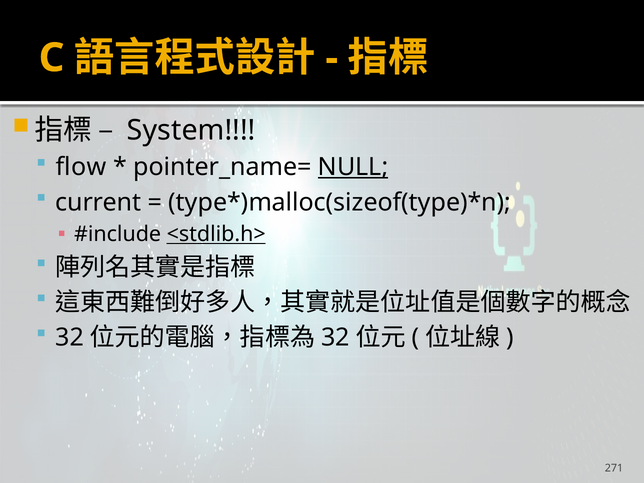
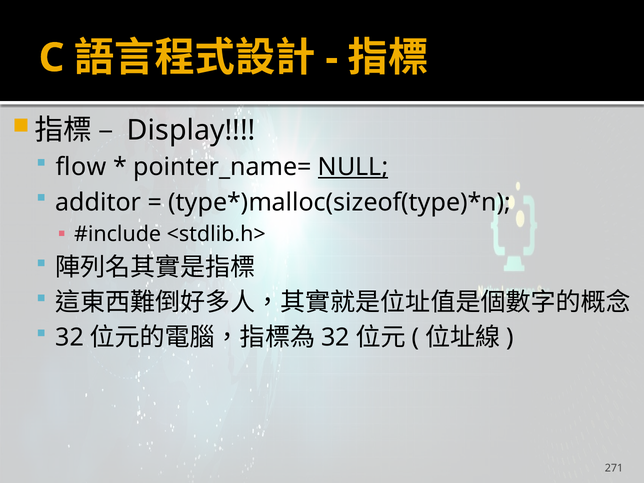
System: System -> Display
current: current -> additor
<stdlib.h> underline: present -> none
